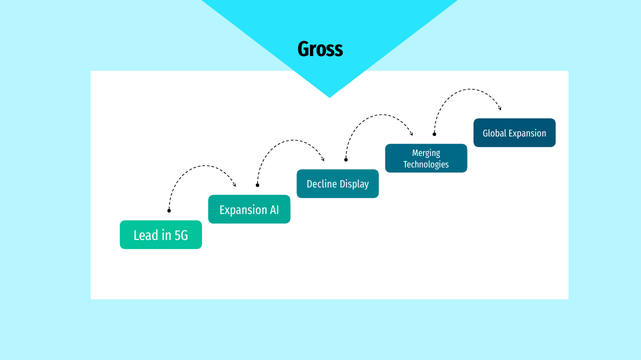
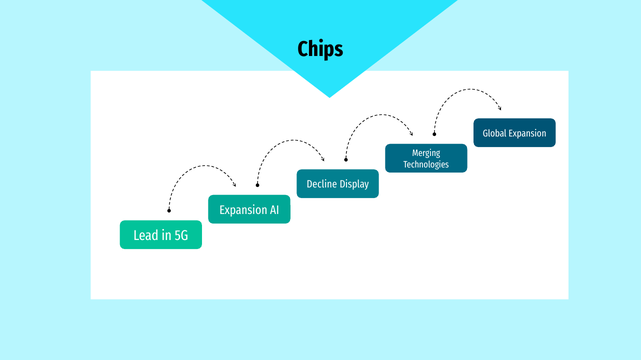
Gross: Gross -> Chips
